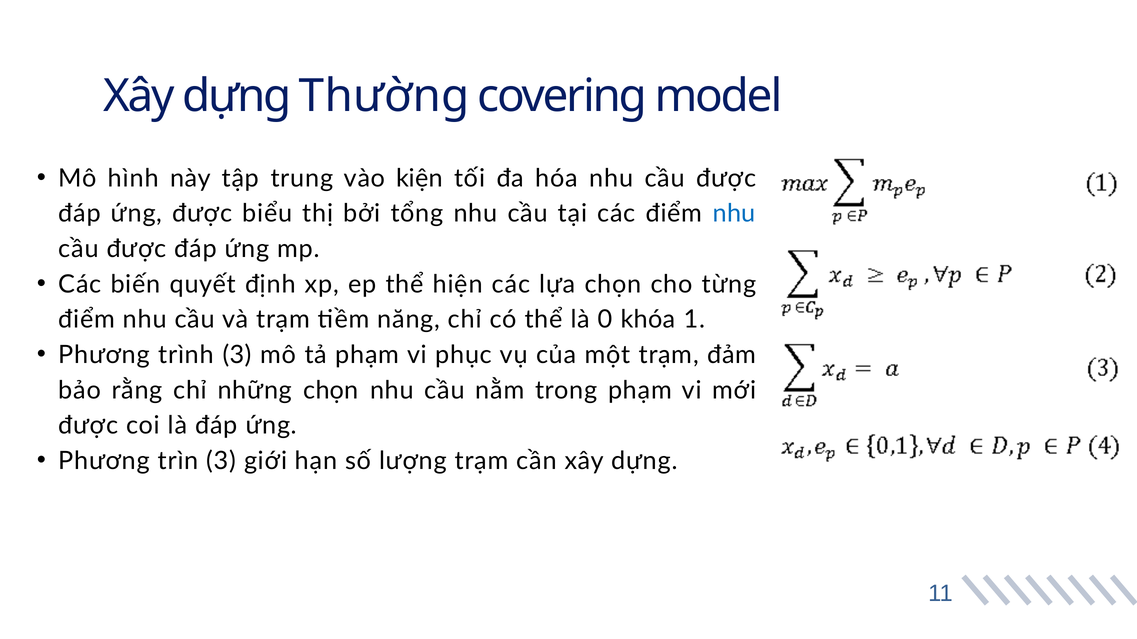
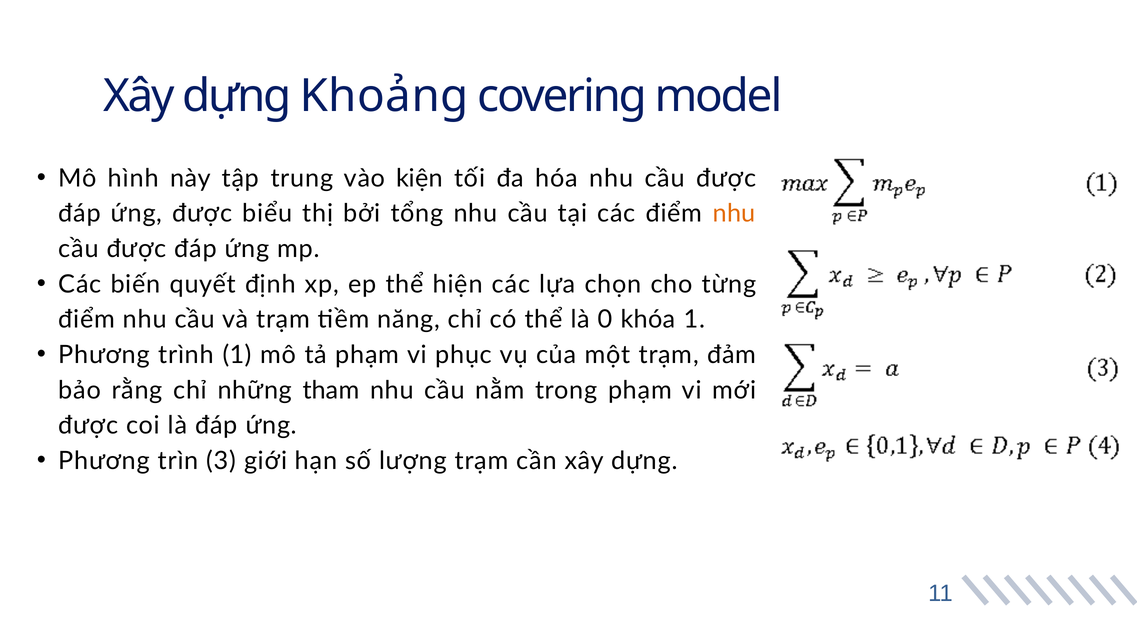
Thường: Thường -> Khoảng
nhu at (734, 214) colour: blue -> orange
trình 3: 3 -> 1
những chọn: chọn -> tham
